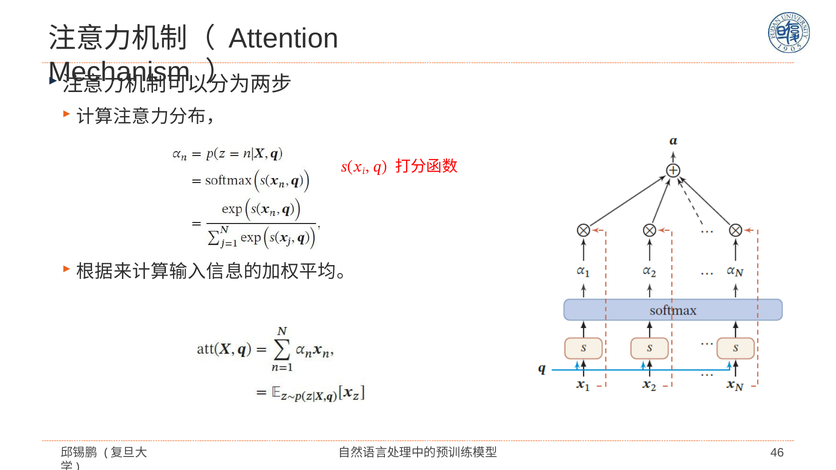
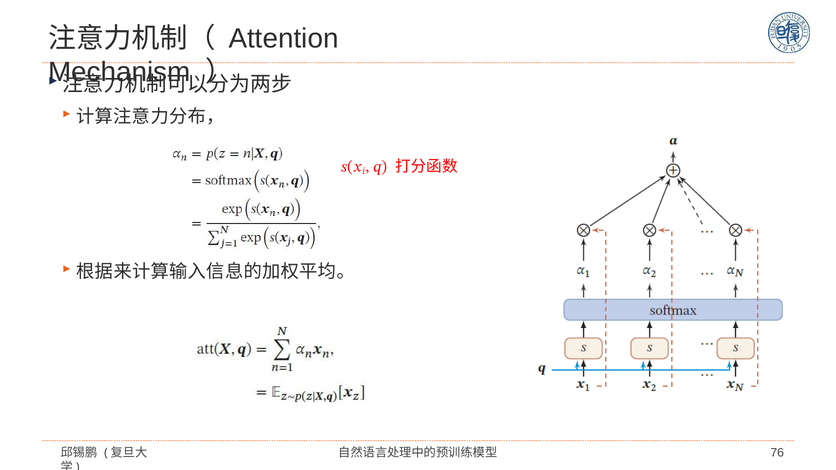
46: 46 -> 76
